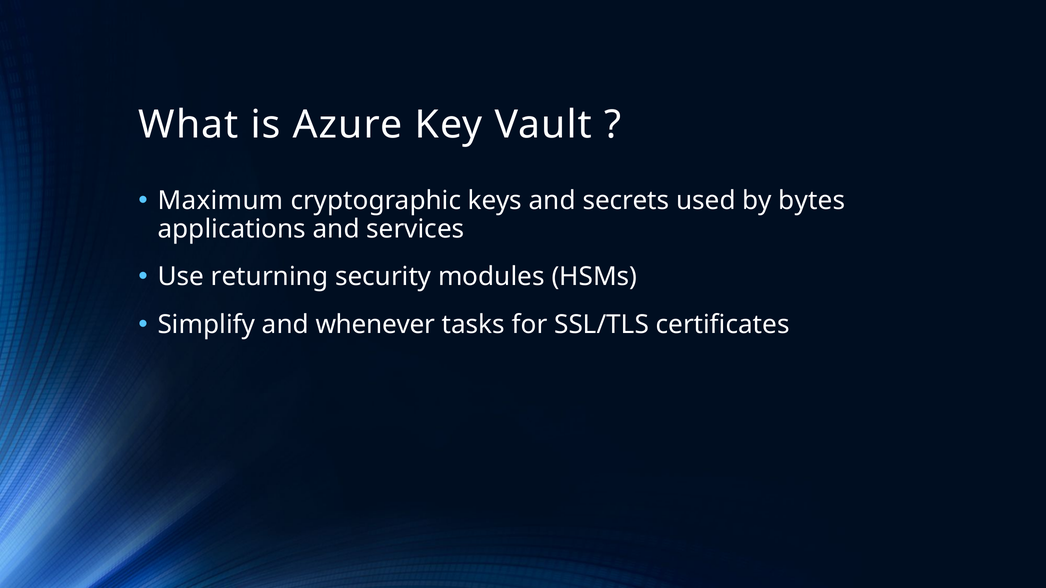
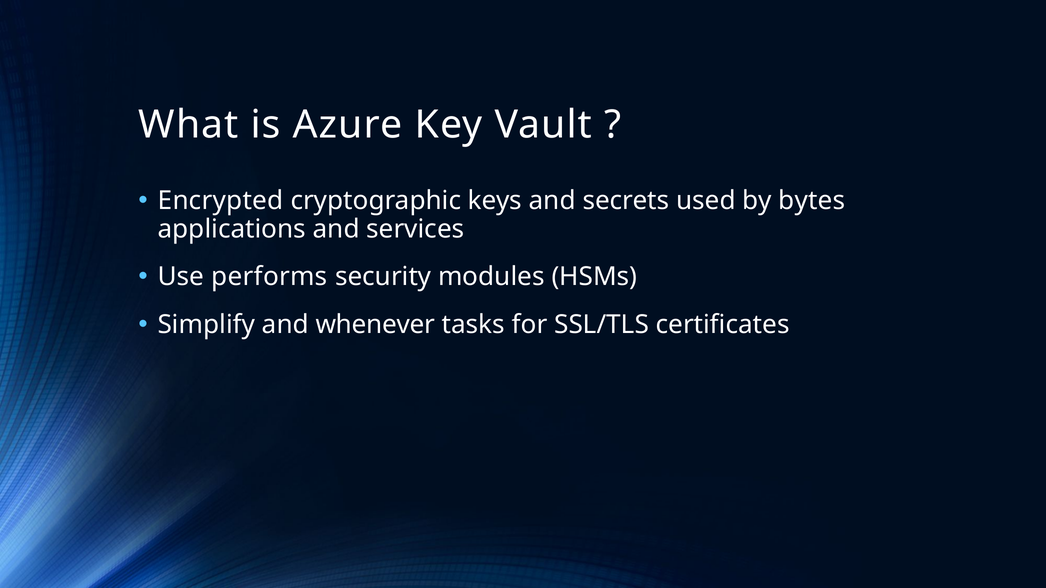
Maximum: Maximum -> Encrypted
returning: returning -> performs
